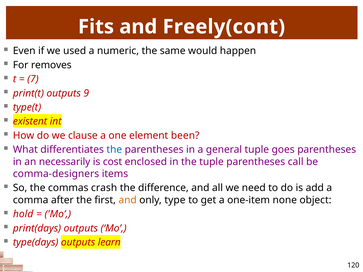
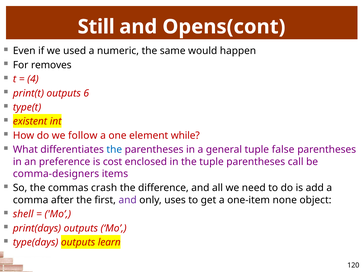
Fits: Fits -> Still
Freely(cont: Freely(cont -> Opens(cont
7: 7 -> 4
9: 9 -> 6
clause: clause -> follow
been: been -> while
goes: goes -> false
necessarily: necessarily -> preference
and at (128, 200) colour: orange -> purple
type: type -> uses
hold: hold -> shell
